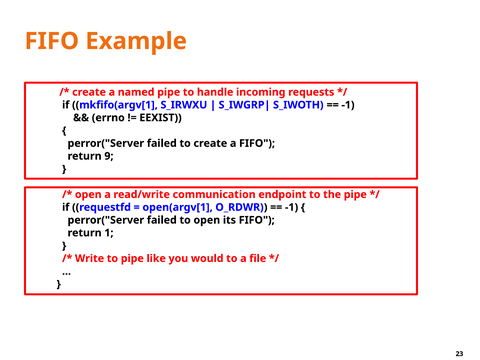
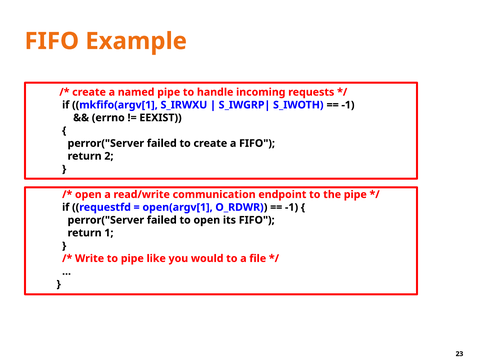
9: 9 -> 2
